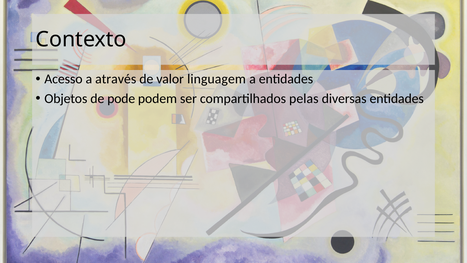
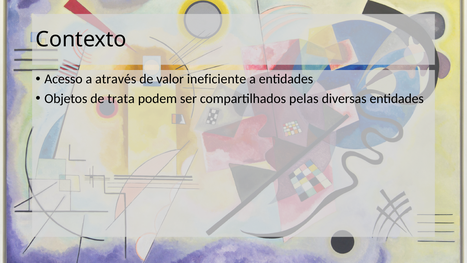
linguagem: linguagem -> ineficiente
pode: pode -> trata
